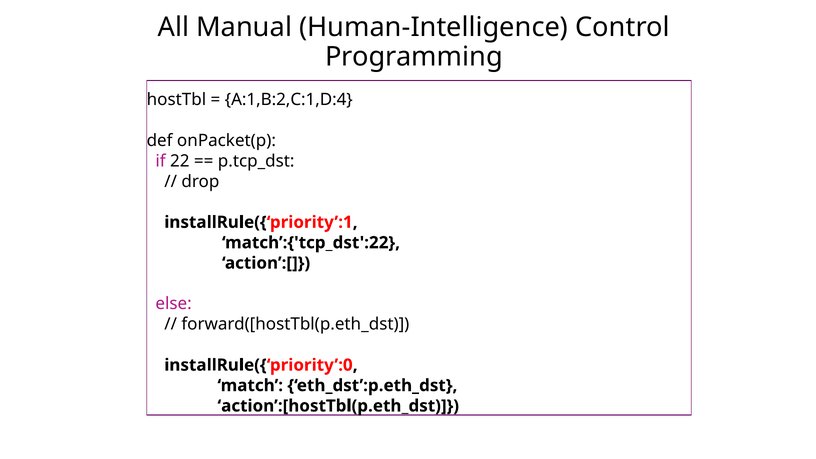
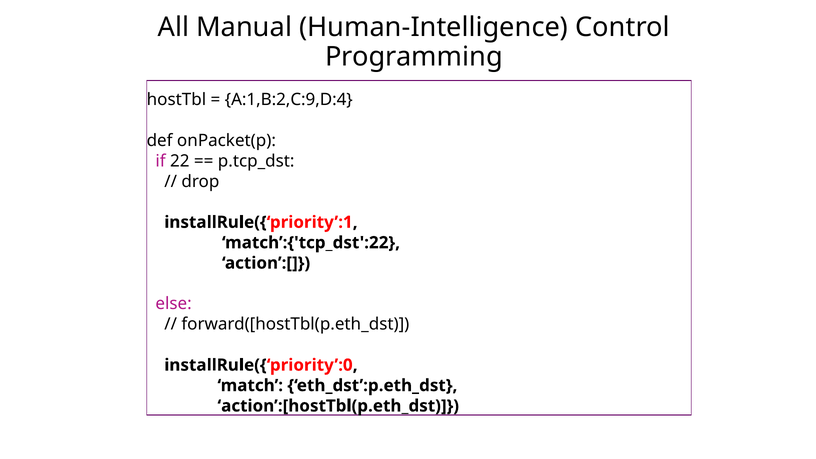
A:1,B:2,C:1,D:4: A:1,B:2,C:1,D:4 -> A:1,B:2,C:9,D:4
